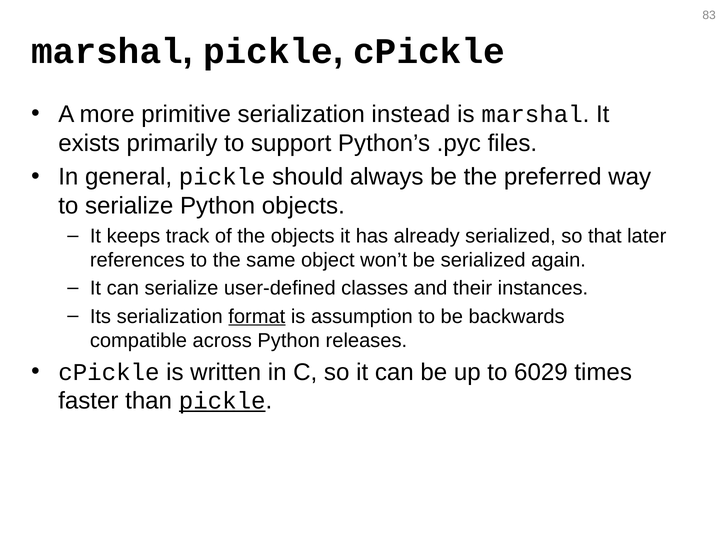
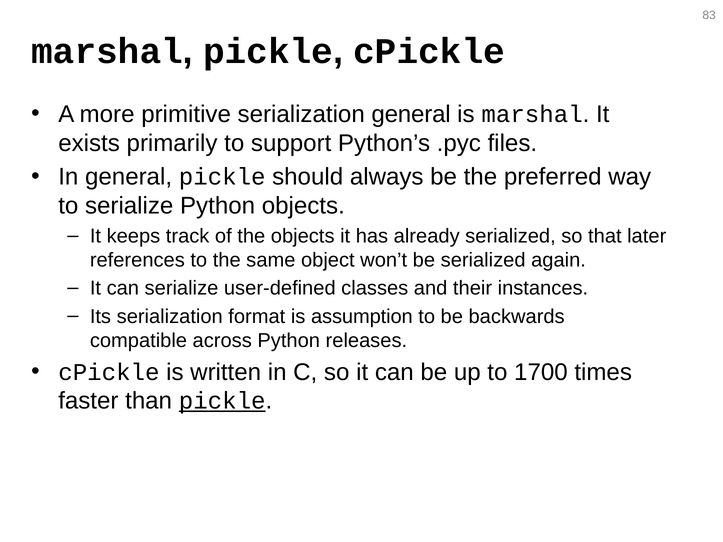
serialization instead: instead -> general
format underline: present -> none
6029: 6029 -> 1700
